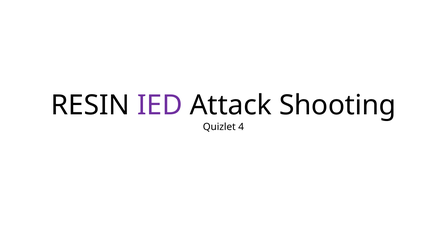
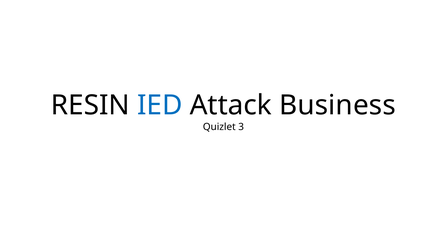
IED colour: purple -> blue
Shooting: Shooting -> Business
4: 4 -> 3
